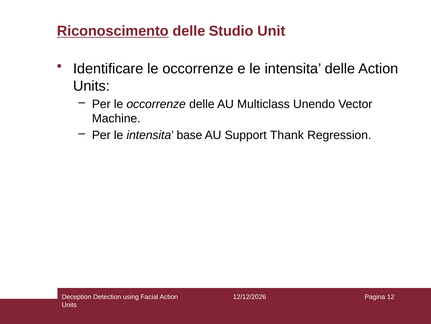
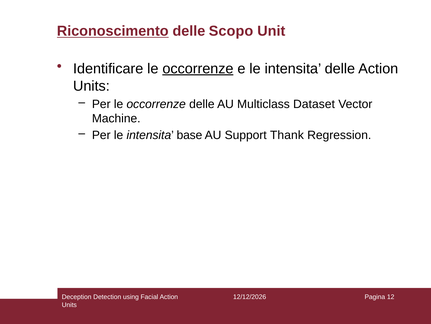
Studio: Studio -> Scopo
occorrenze at (198, 69) underline: none -> present
Unendo: Unendo -> Dataset
